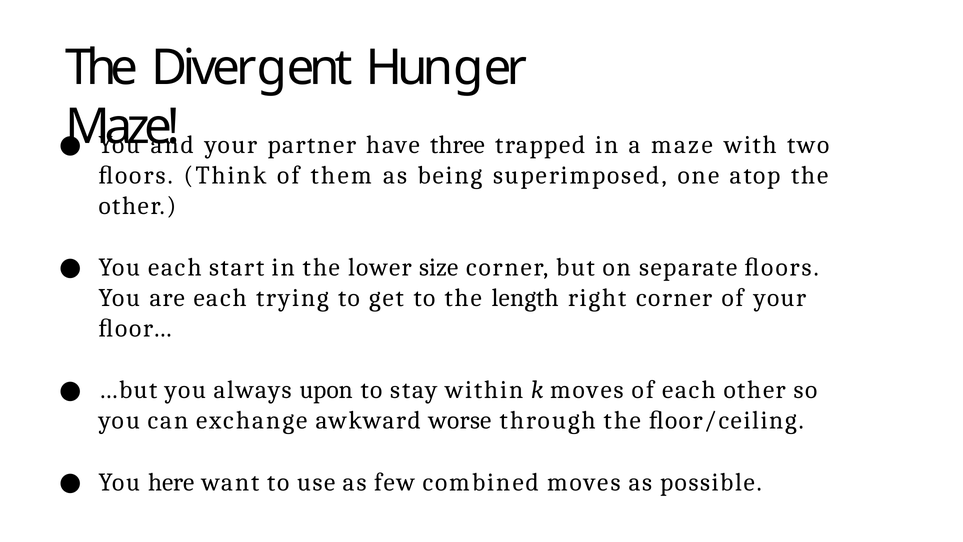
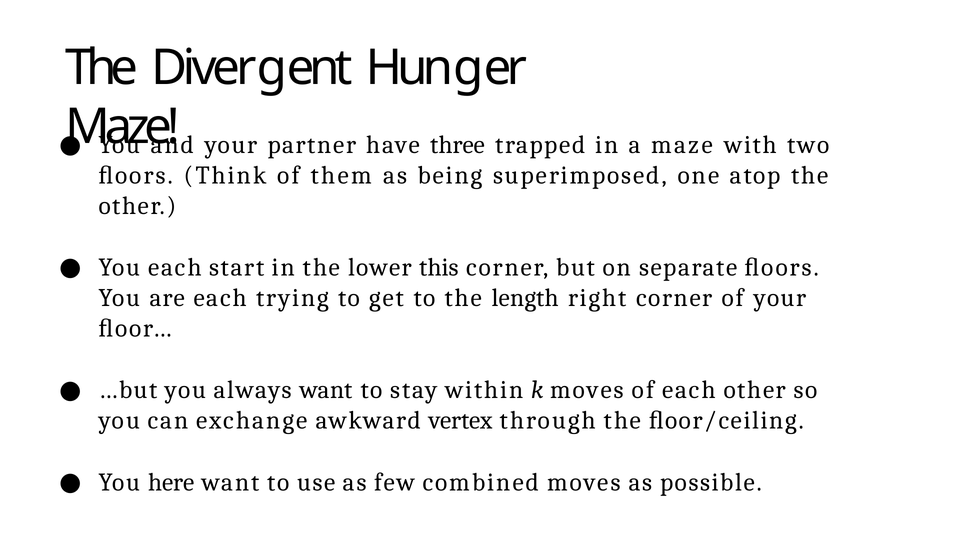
size: size -> this
always upon: upon -> want
worse: worse -> vertex
